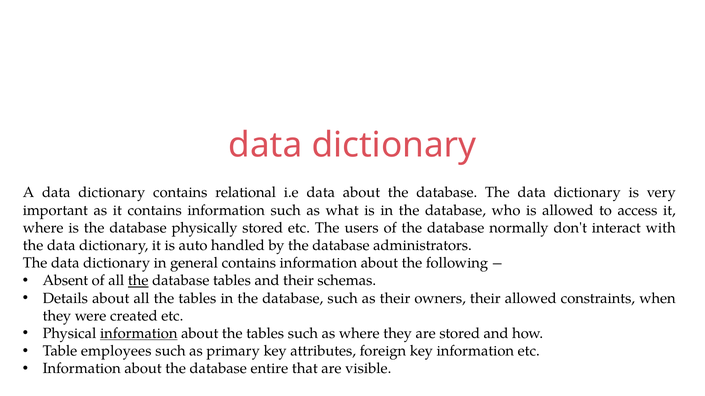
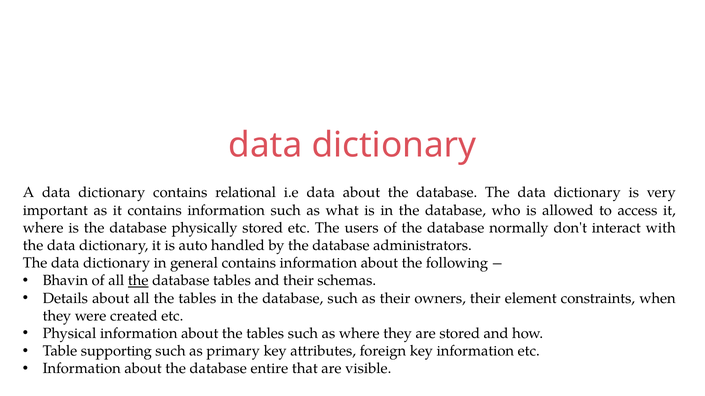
Absent: Absent -> Bhavin
their allowed: allowed -> element
information at (139, 334) underline: present -> none
employees: employees -> supporting
